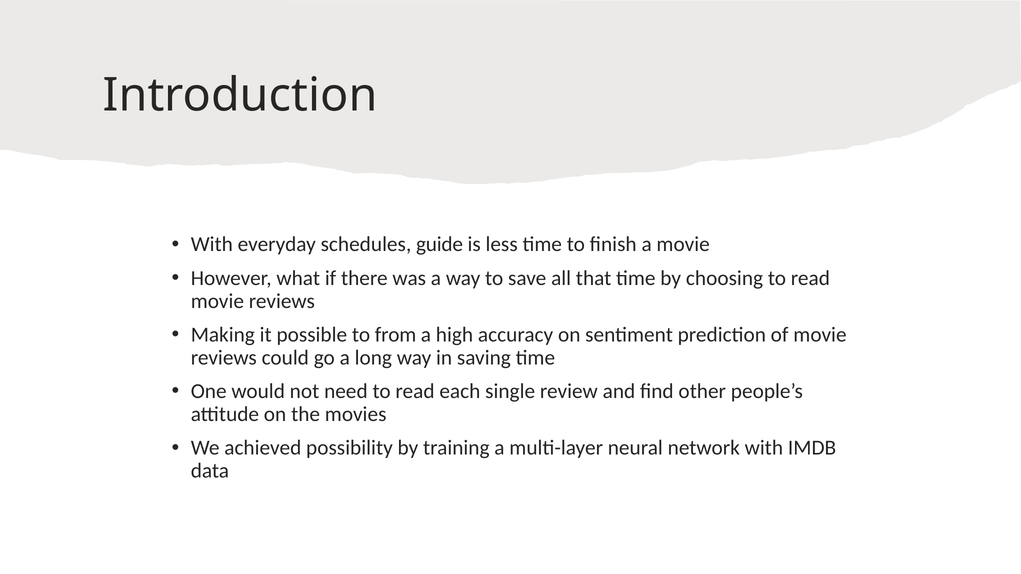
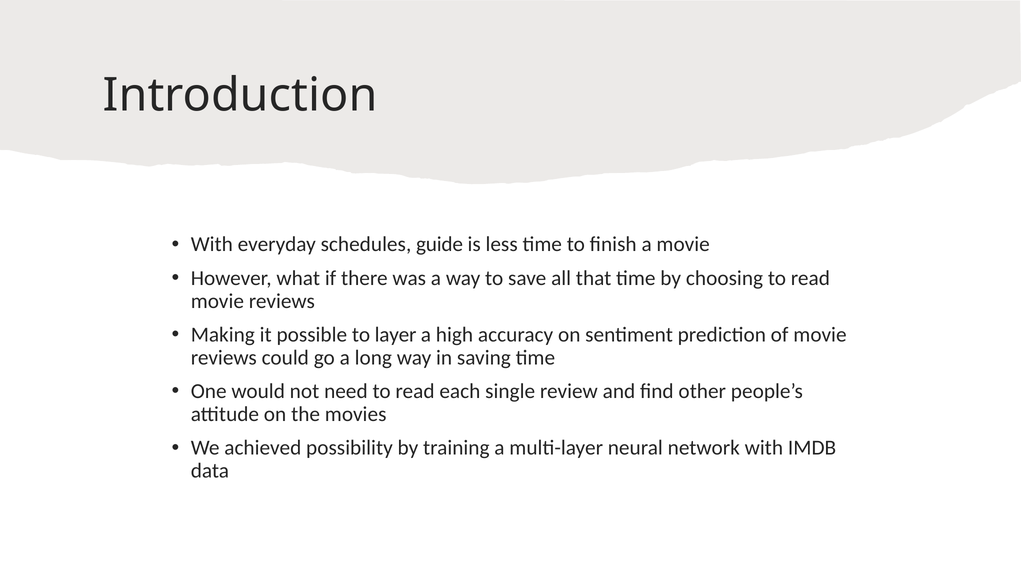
from: from -> layer
